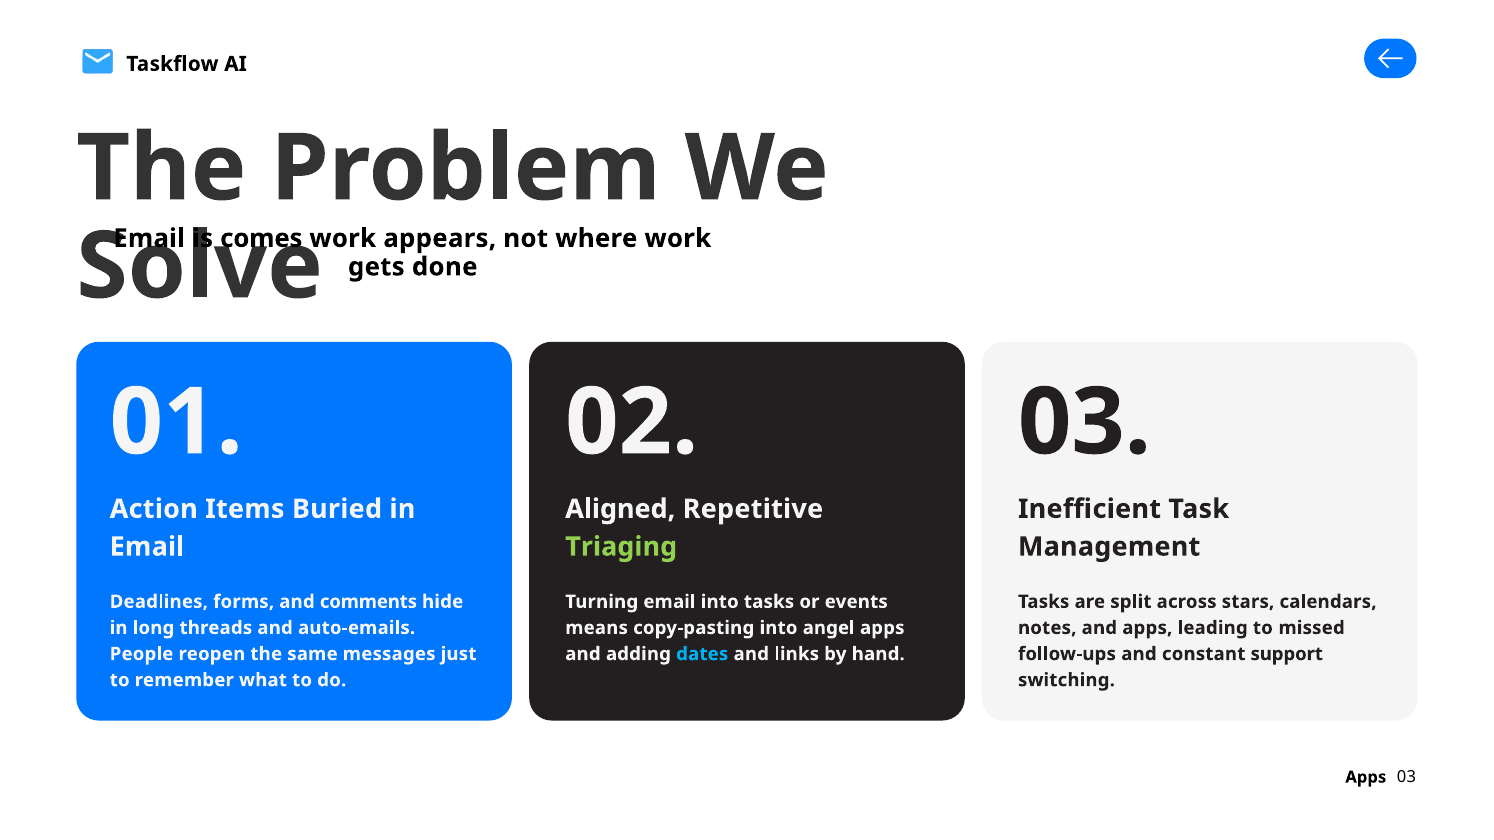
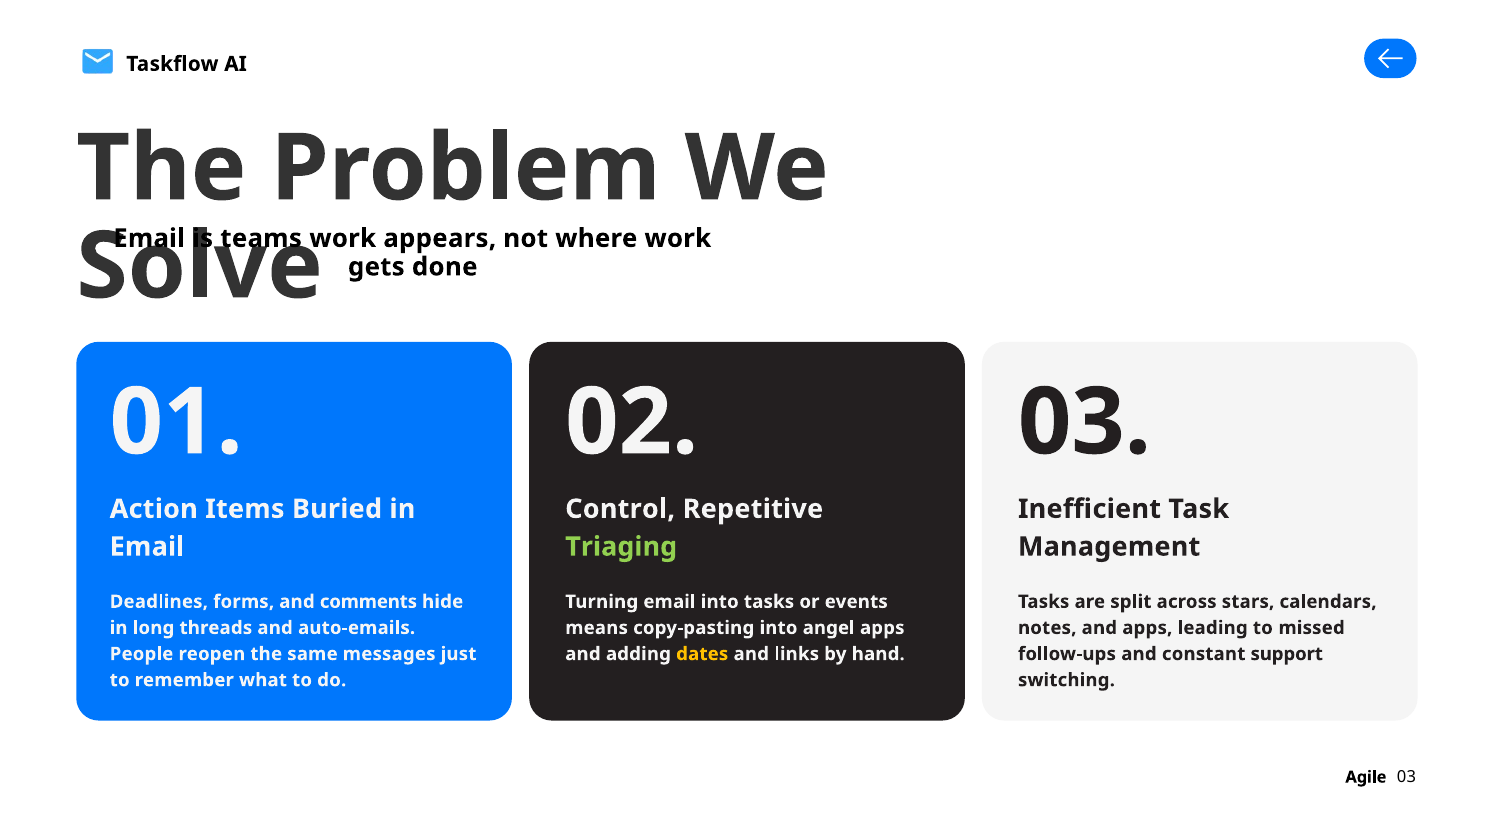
comes: comes -> teams
Aligned: Aligned -> Control
dates colour: light blue -> yellow
Apps at (1366, 777): Apps -> Agile
